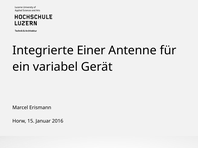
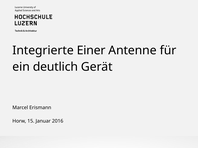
variabel: variabel -> deutlich
